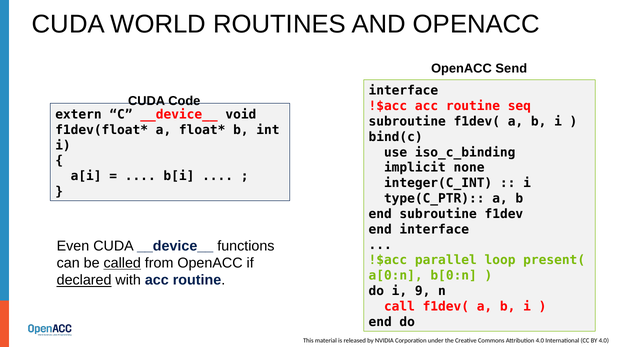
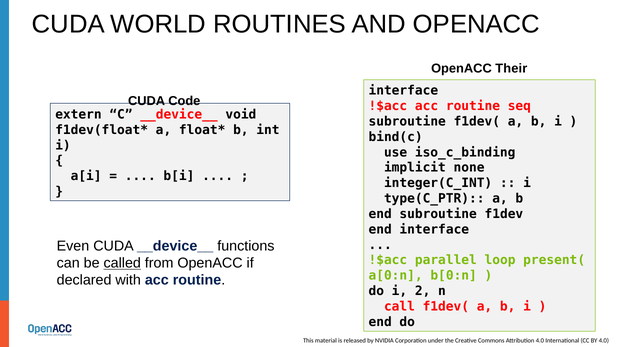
Send: Send -> Their
declared underline: present -> none
9: 9 -> 2
